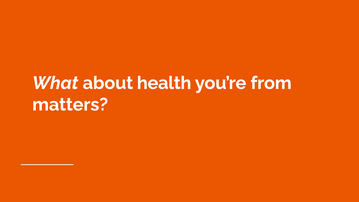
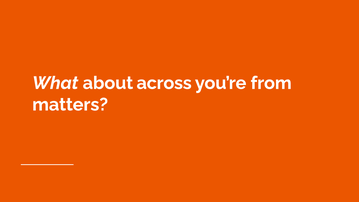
health: health -> across
